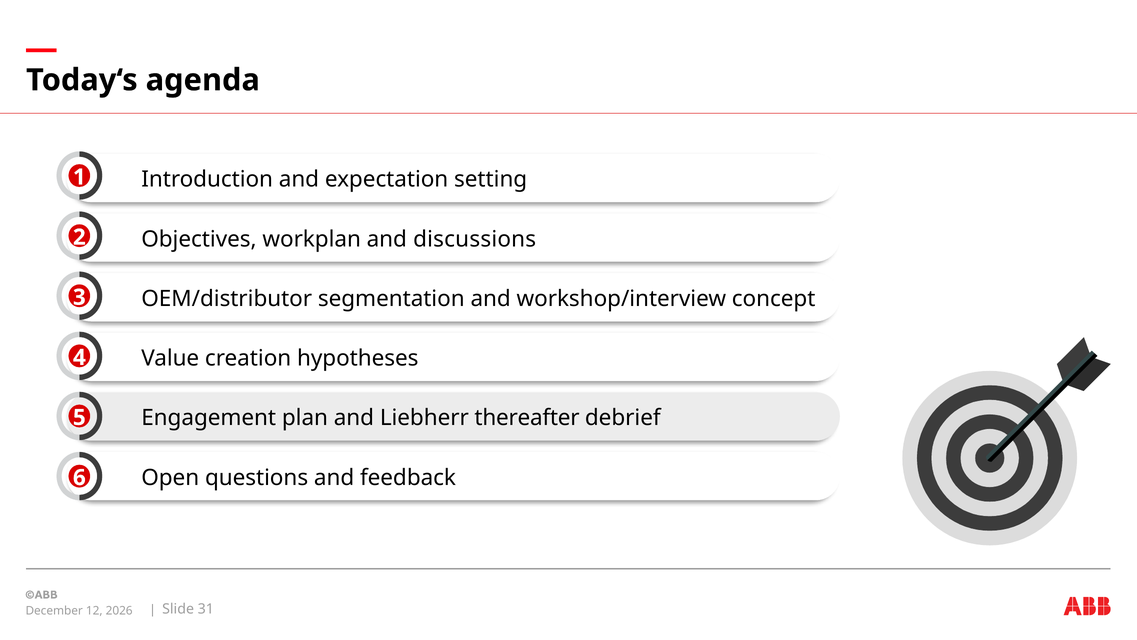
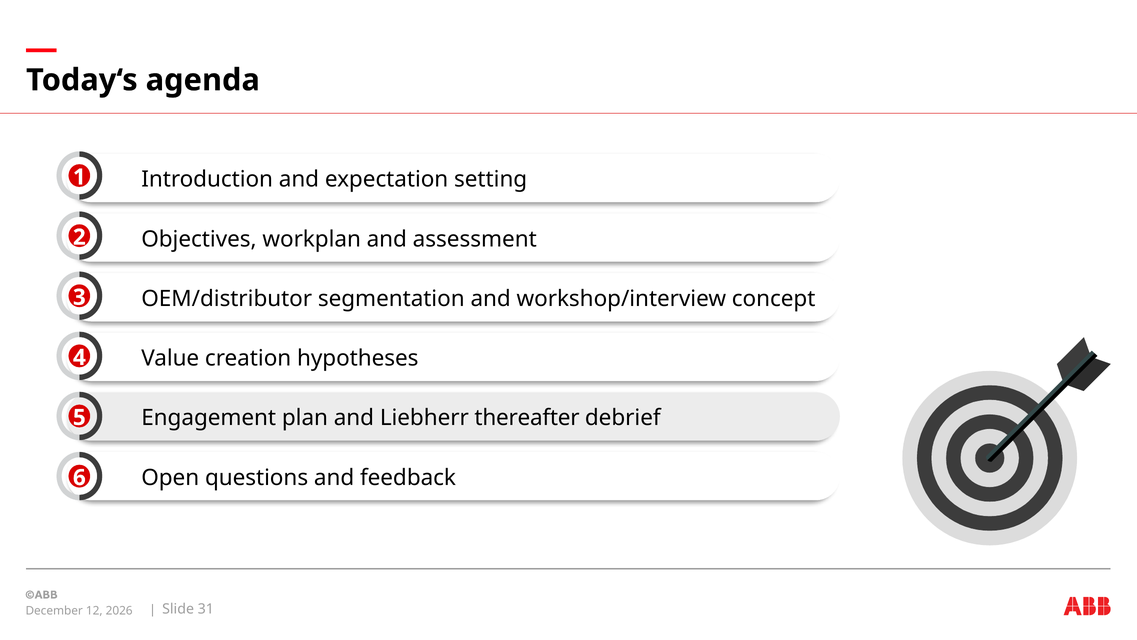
discussions: discussions -> assessment
